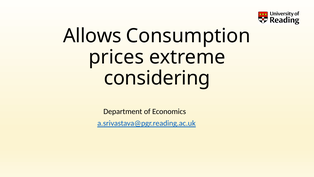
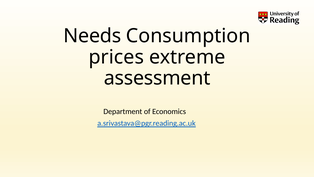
Allows: Allows -> Needs
considering: considering -> assessment
